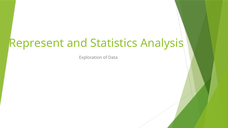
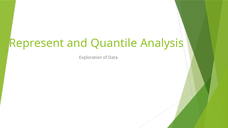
Statistics: Statistics -> Quantile
